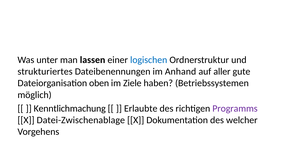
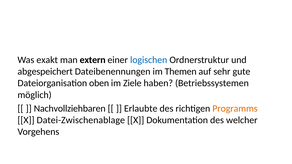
unter: unter -> exakt
lassen: lassen -> extern
strukturiertes: strukturiertes -> abgespeichert
Anhand: Anhand -> Themen
aller: aller -> sehr
Kenntlichmachung: Kenntlichmachung -> Nachvollziehbaren
Programms colour: purple -> orange
